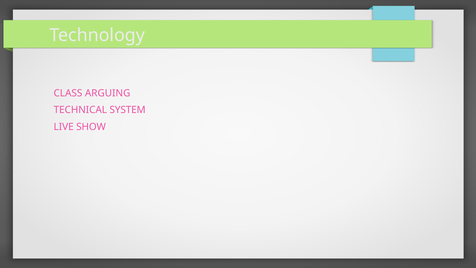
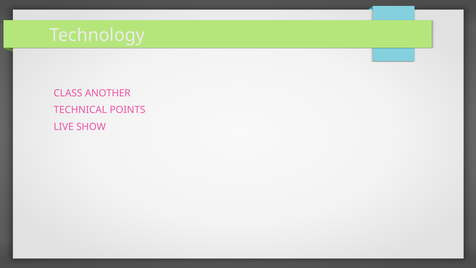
ARGUING: ARGUING -> ANOTHER
SYSTEM: SYSTEM -> POINTS
